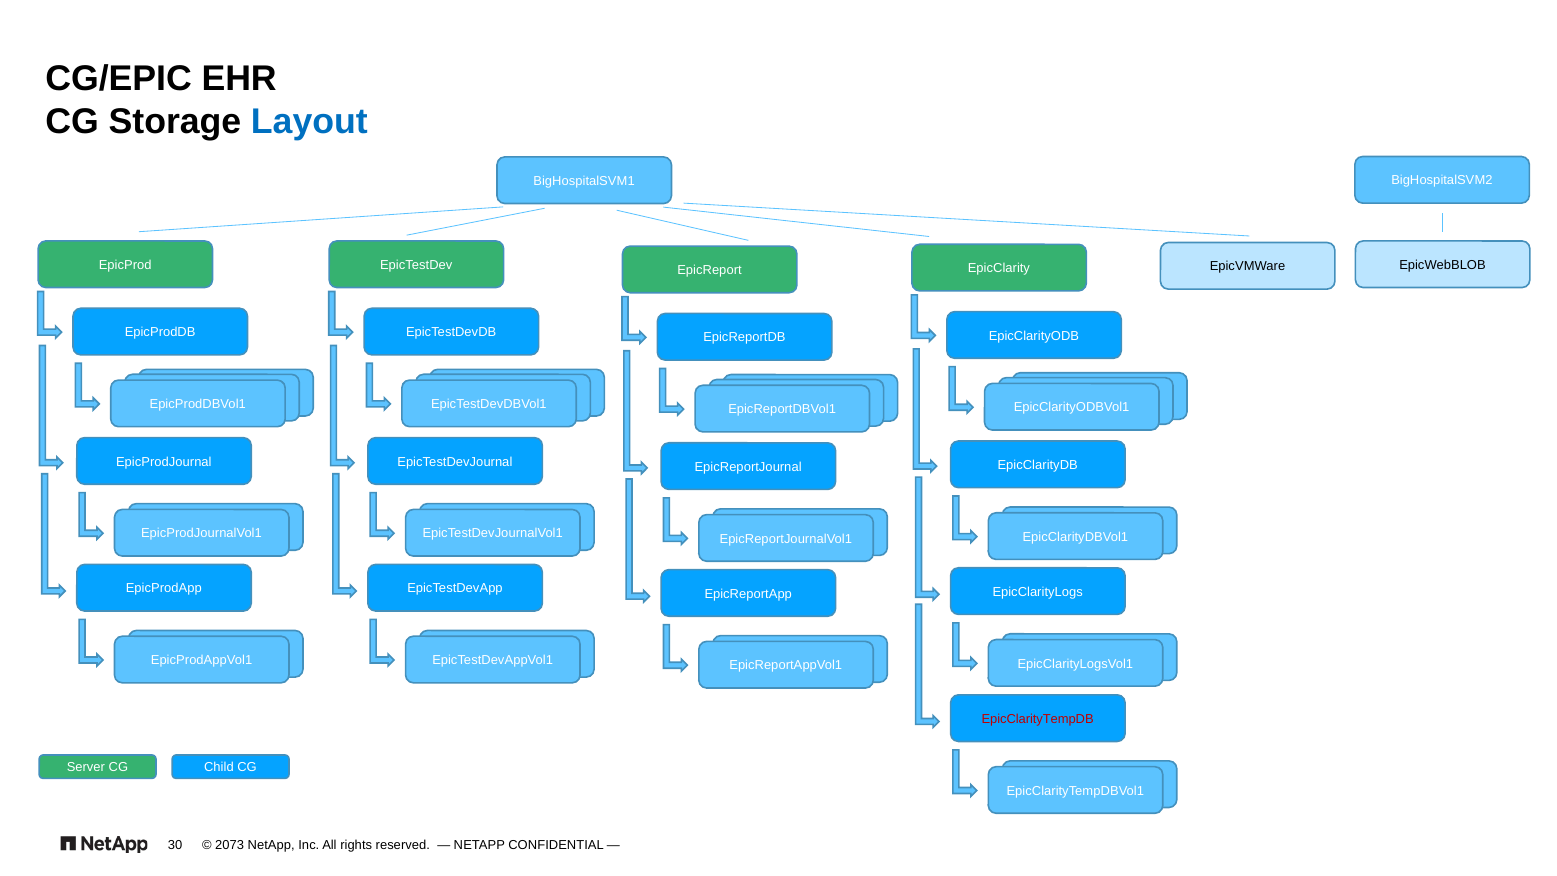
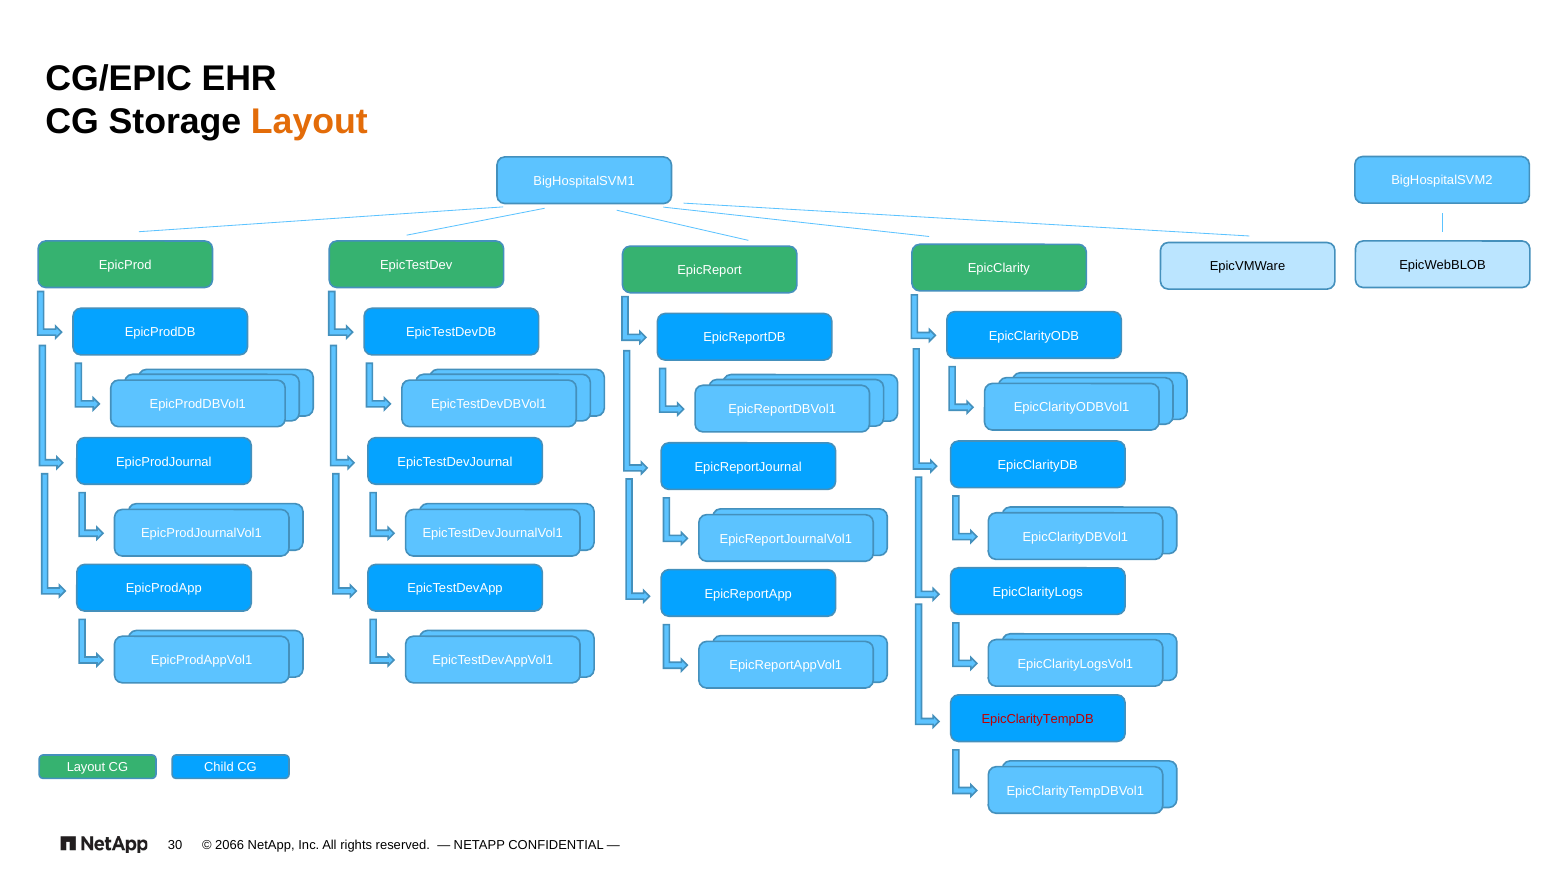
Layout at (309, 122) colour: blue -> orange
Server at (86, 767): Server -> Layout
2073: 2073 -> 2066
